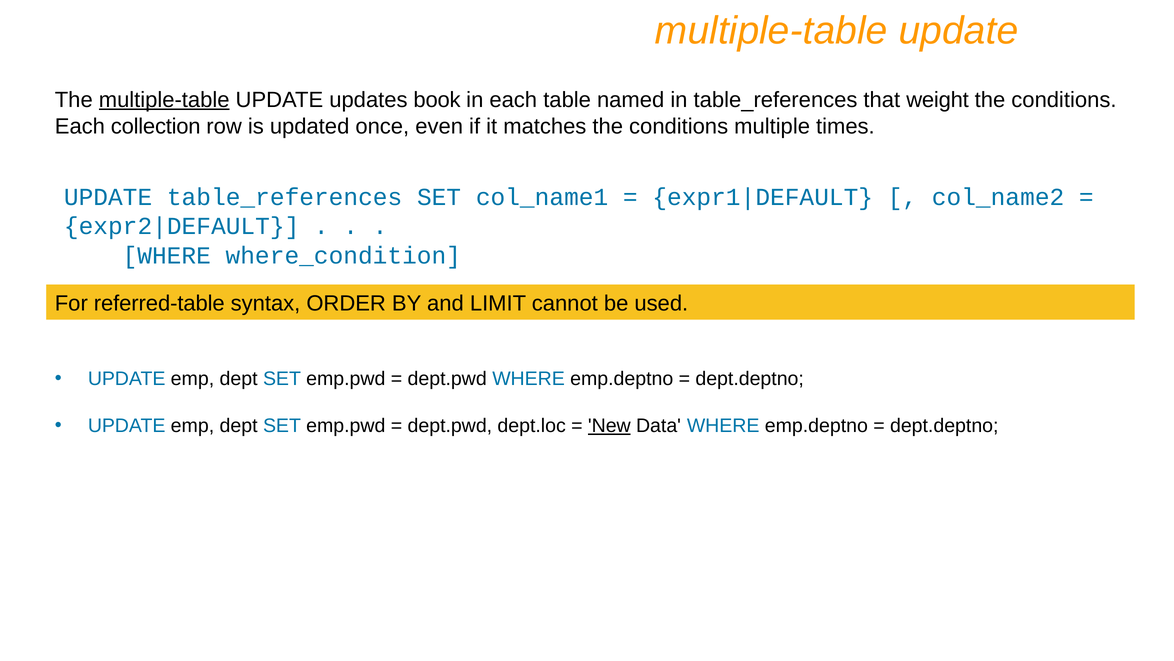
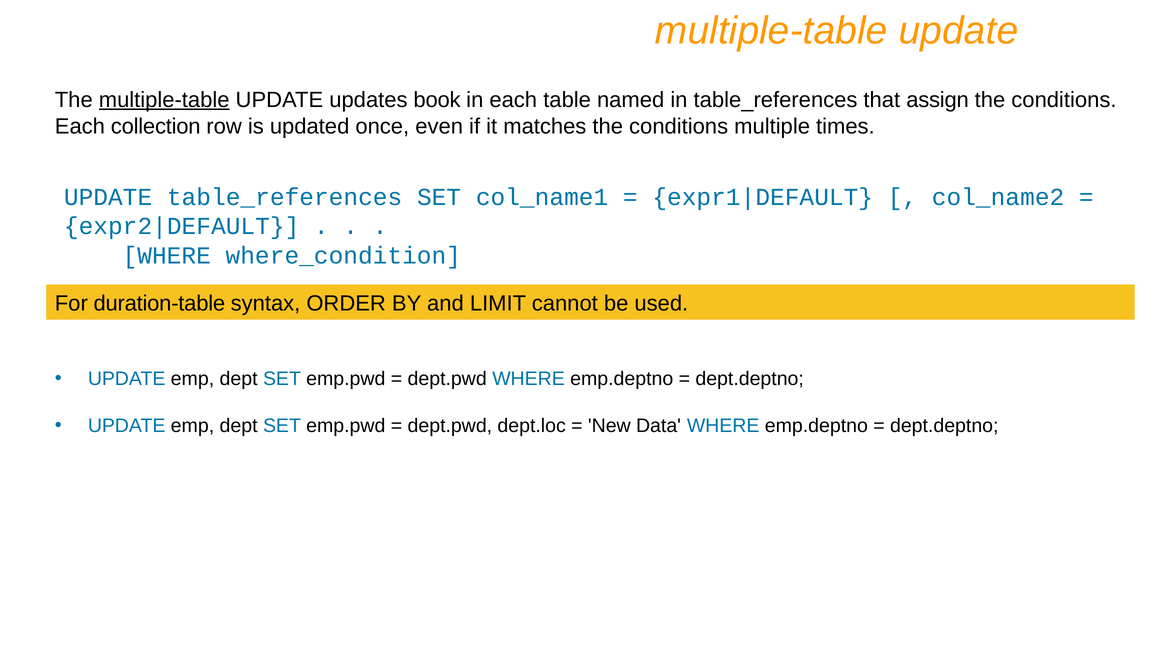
weight: weight -> assign
referred-table: referred-table -> duration-table
New underline: present -> none
